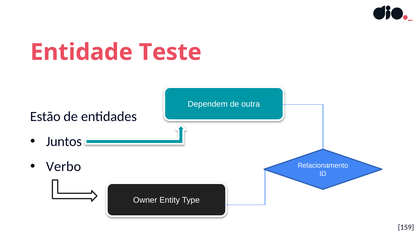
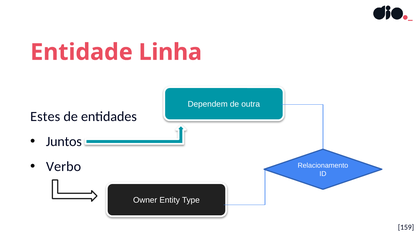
Teste: Teste -> Linha
Estão: Estão -> Estes
